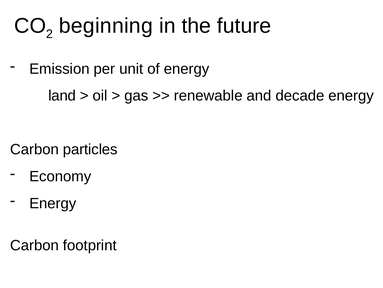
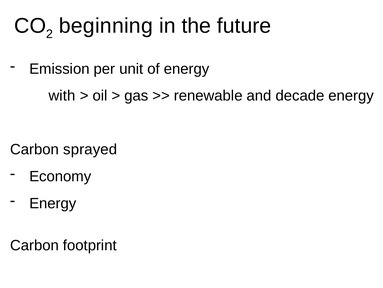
land: land -> with
particles: particles -> sprayed
